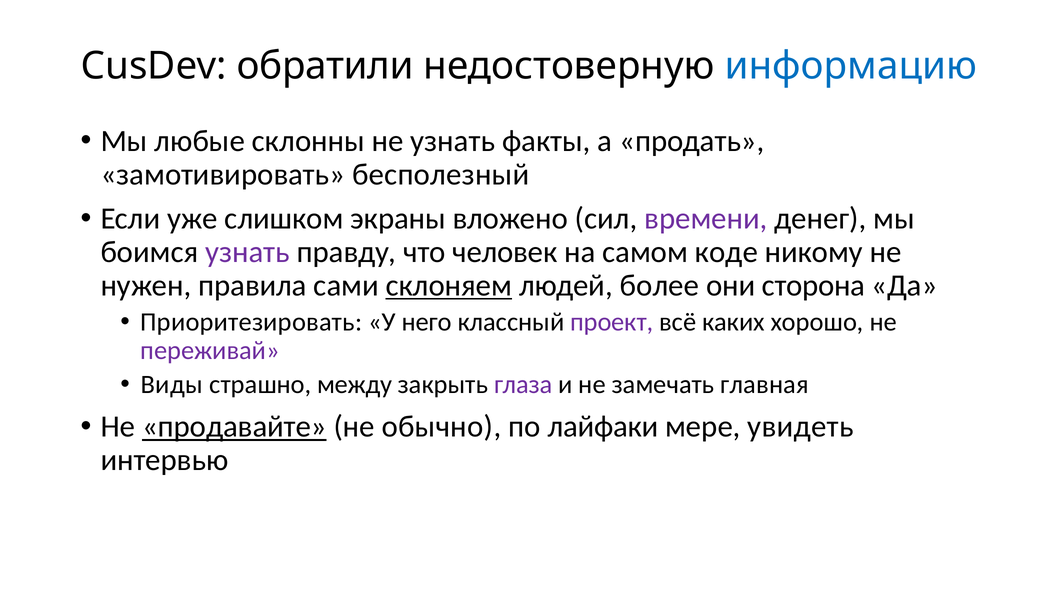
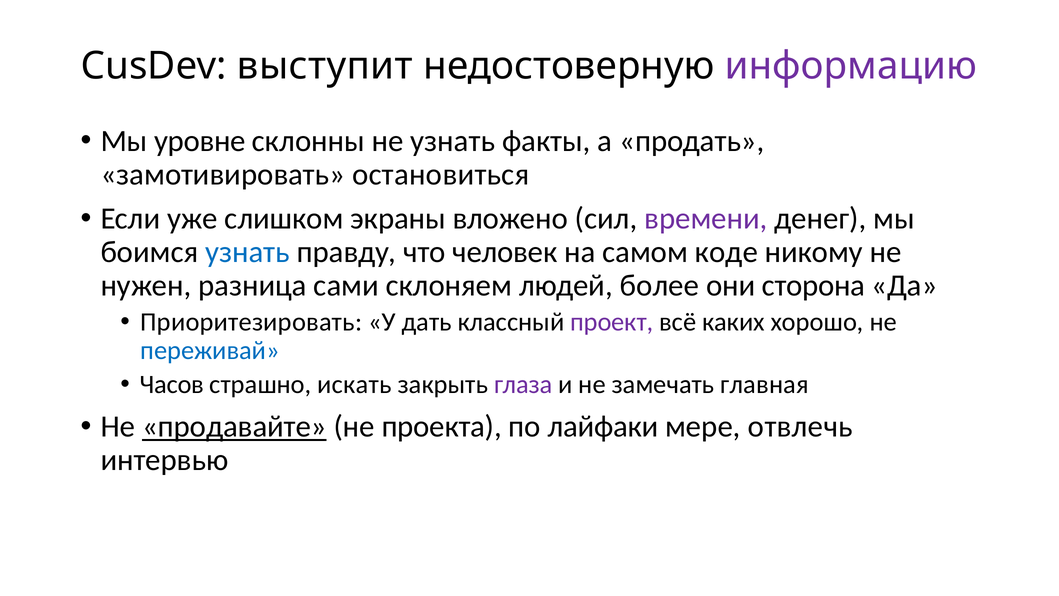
обратили: обратили -> выступит
информацию colour: blue -> purple
любые: любые -> уровне
бесполезный: бесполезный -> остановиться
узнать at (248, 252) colour: purple -> blue
правила: правила -> разница
склоняем underline: present -> none
него: него -> дать
переживай colour: purple -> blue
Виды: Виды -> Часов
между: между -> искать
обычно: обычно -> проекта
увидеть: увидеть -> отвлечь
